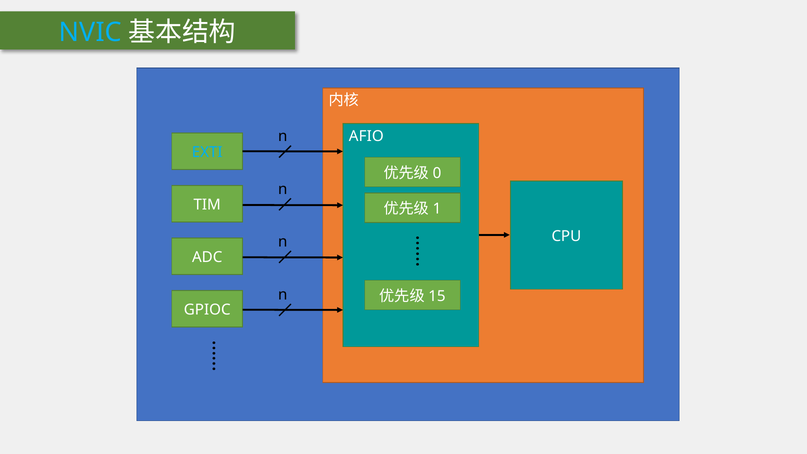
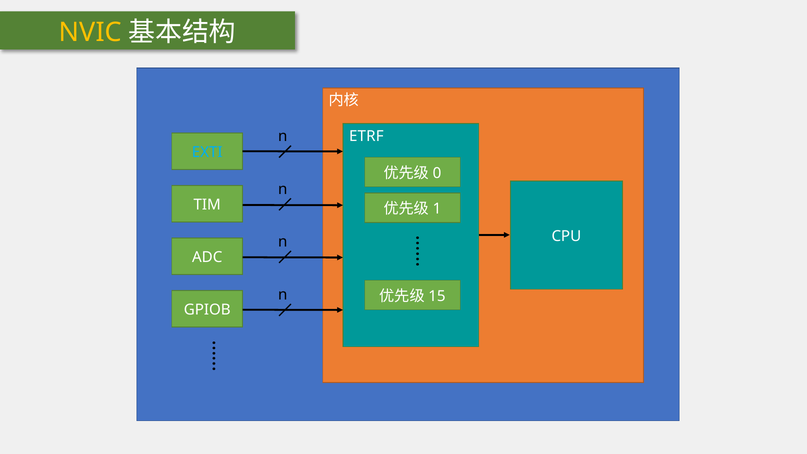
NVIC colour: light blue -> yellow
AFIO: AFIO -> ETRF
GPIOC: GPIOC -> GPIOB
